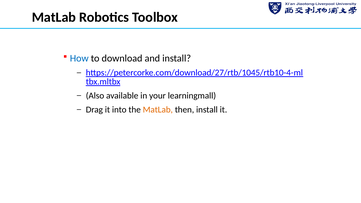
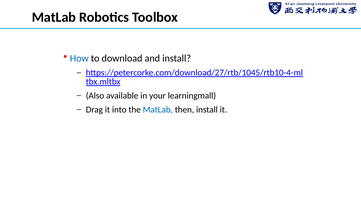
MatLab at (158, 110) colour: orange -> blue
